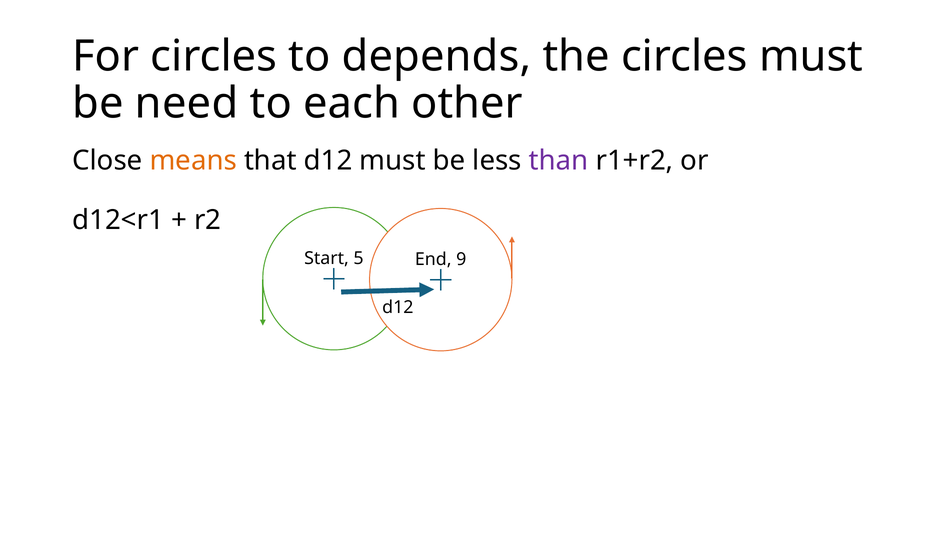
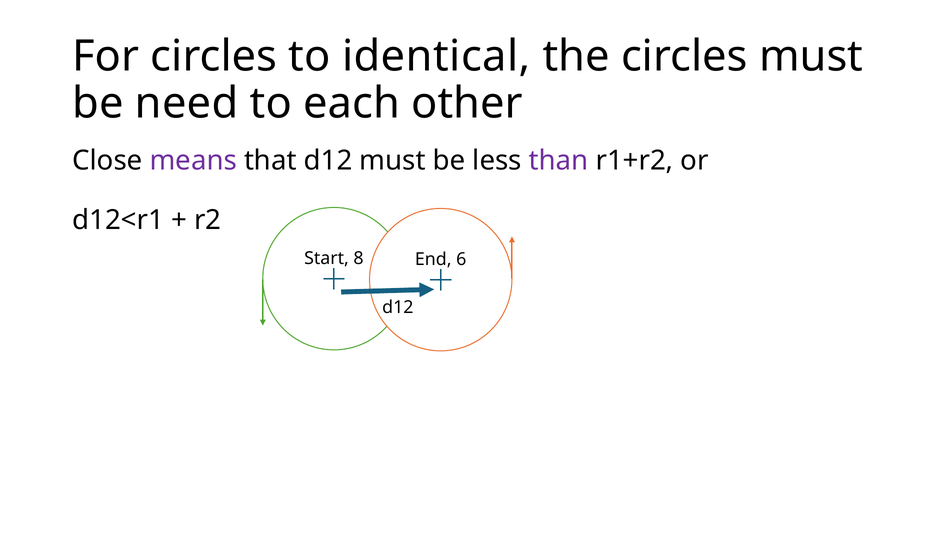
depends: depends -> identical
means colour: orange -> purple
5: 5 -> 8
9: 9 -> 6
